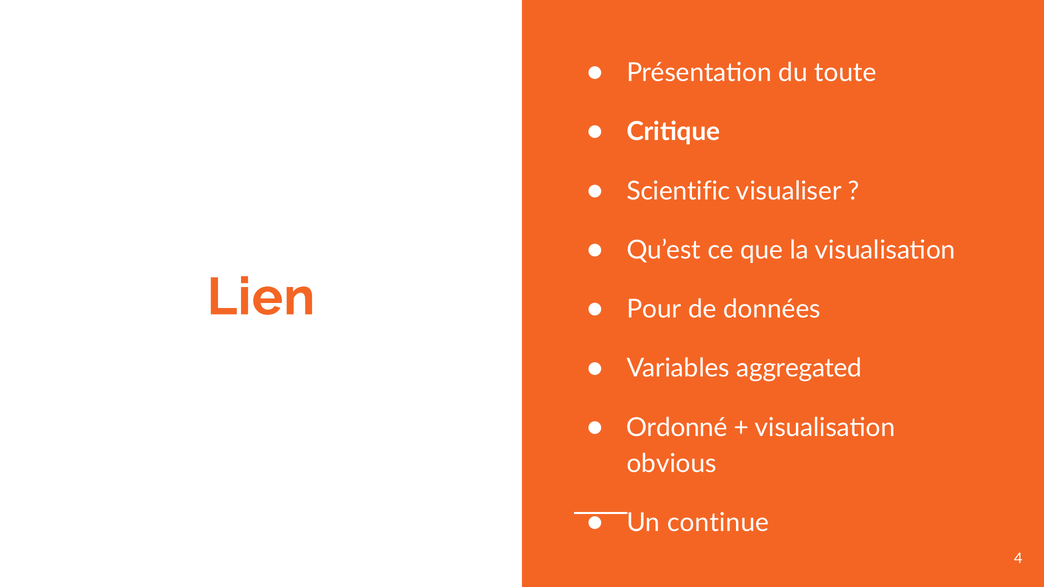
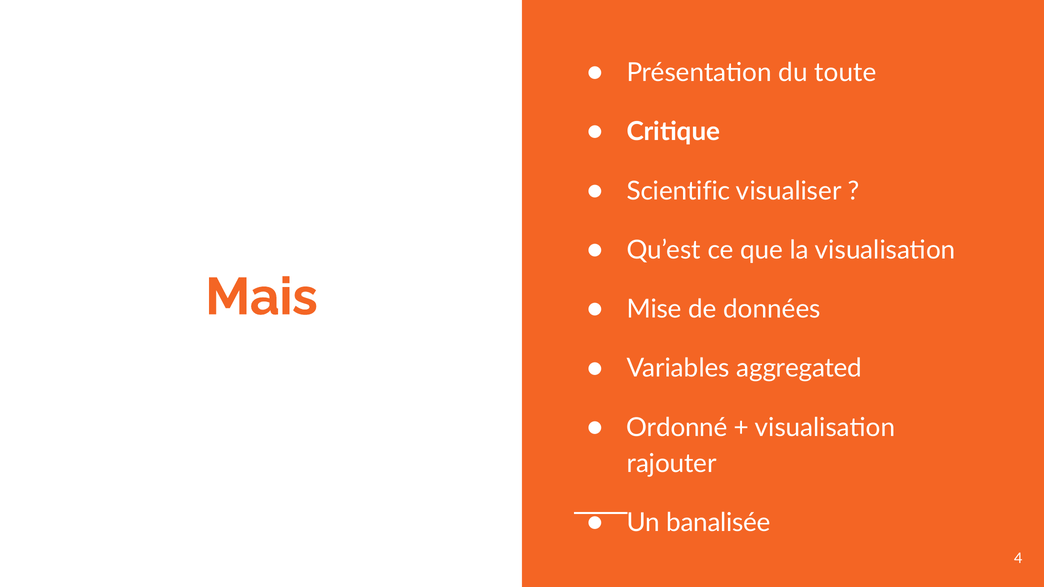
Lien: Lien -> Mais
Pour: Pour -> Mise
obvious: obvious -> rajouter
continue: continue -> banalisée
